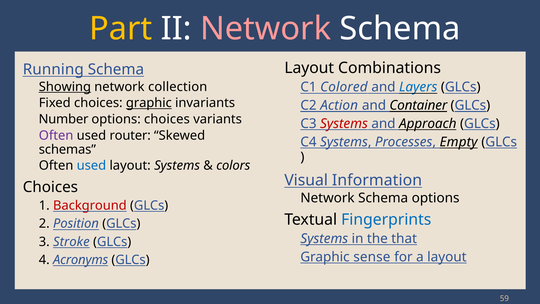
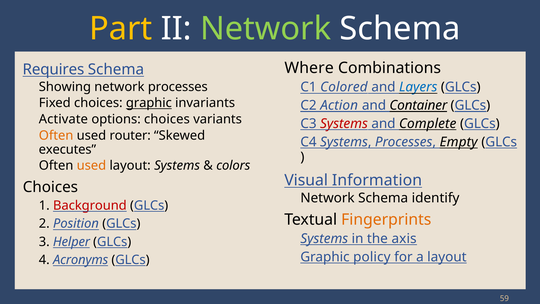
Network at (266, 29) colour: pink -> light green
Layout at (309, 68): Layout -> Where
Running: Running -> Requires
Showing underline: present -> none
network collection: collection -> processes
Number: Number -> Activate
Approach: Approach -> Complete
Often at (56, 135) colour: purple -> orange
schemas: schemas -> executes
used at (91, 166) colour: blue -> orange
Schema options: options -> identify
Fingerprints colour: blue -> orange
that: that -> axis
Stroke: Stroke -> Helper
sense: sense -> policy
